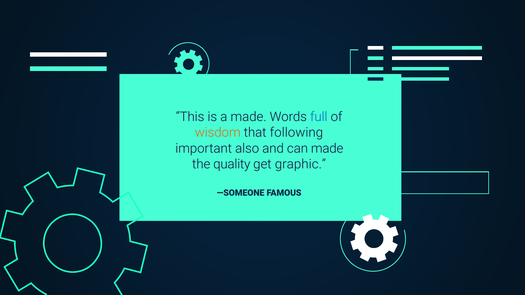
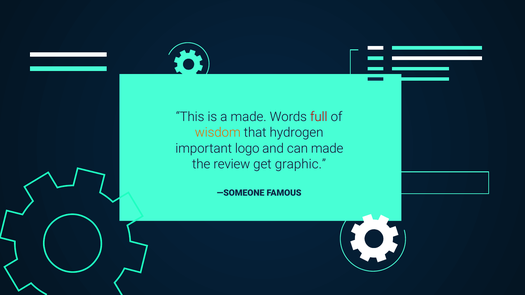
full colour: blue -> red
following: following -> hydrogen
also: also -> logo
quality: quality -> review
